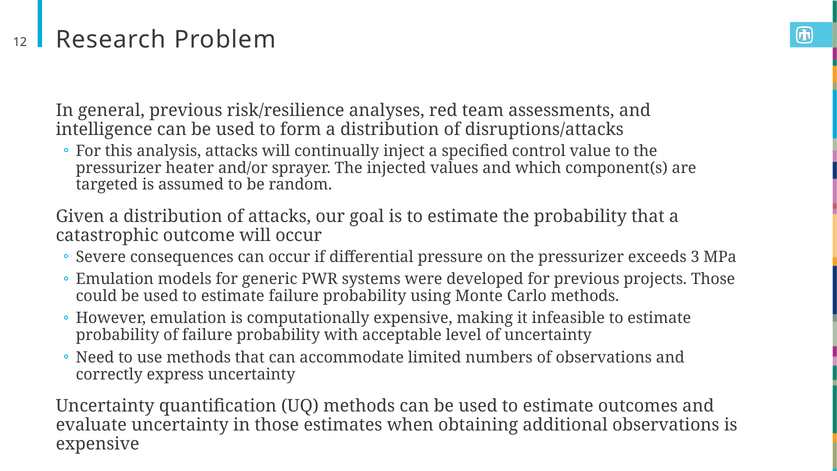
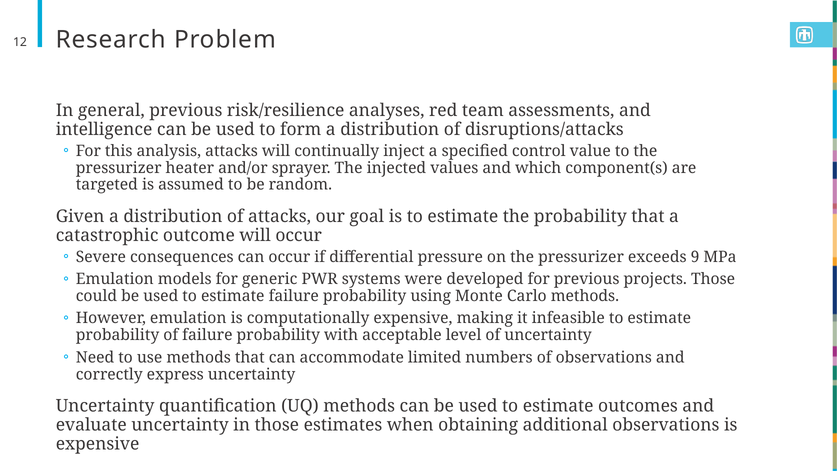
3: 3 -> 9
